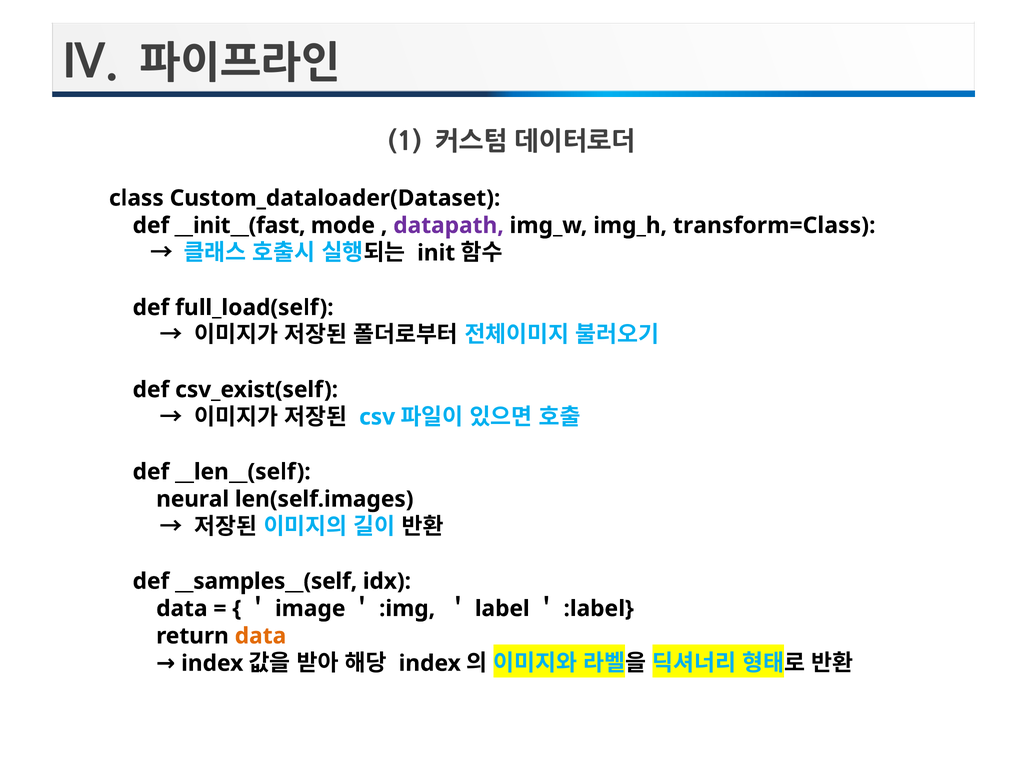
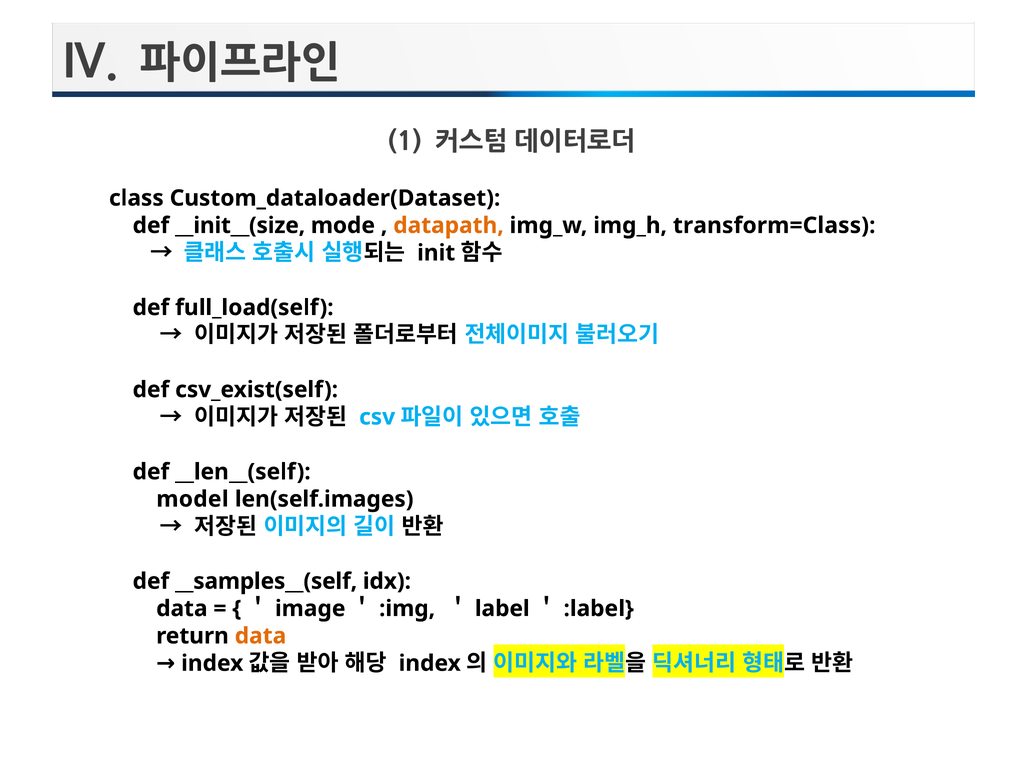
__init__(fast: __init__(fast -> __init__(size
datapath colour: purple -> orange
neural: neural -> model
